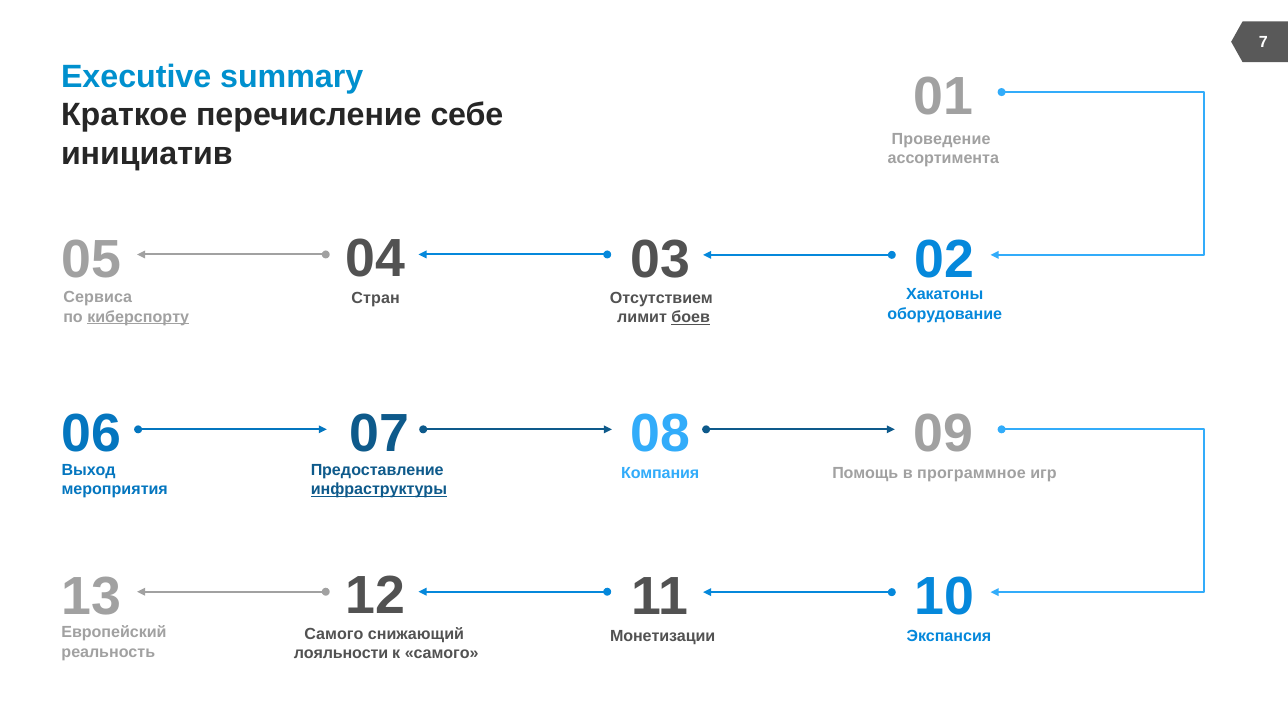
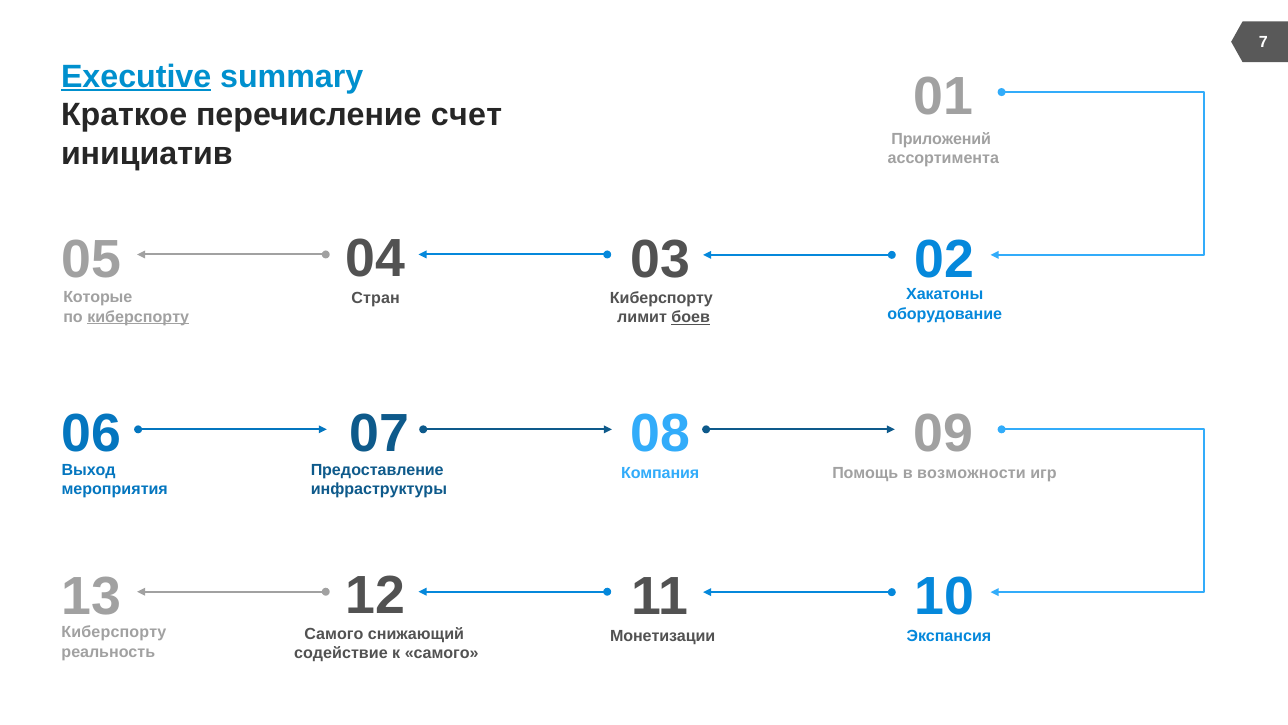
Executive underline: none -> present
себе: себе -> счет
Проведение: Проведение -> Приложений
Сервиса: Сервиса -> Которые
Отсутствием at (661, 298): Отсутствием -> Киберспорту
программное: программное -> возможности
инфраструктуры underline: present -> none
Европейский at (114, 632): Европейский -> Киберспорту
лояльности: лояльности -> содействие
